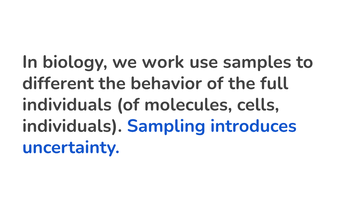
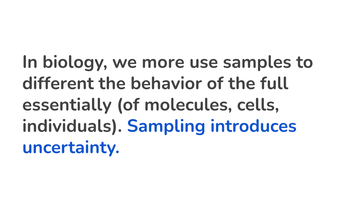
work: work -> more
individuals at (67, 105): individuals -> essentially
